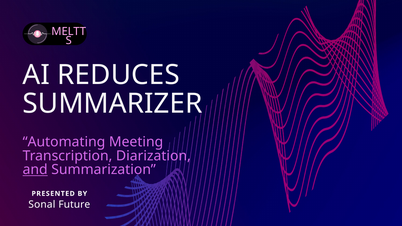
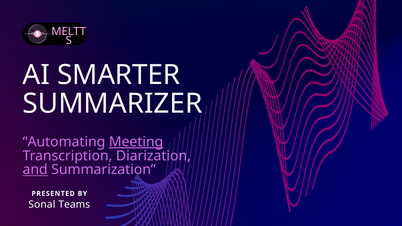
REDUCES: REDUCES -> SMARTER
Meeting underline: none -> present
Future: Future -> Teams
